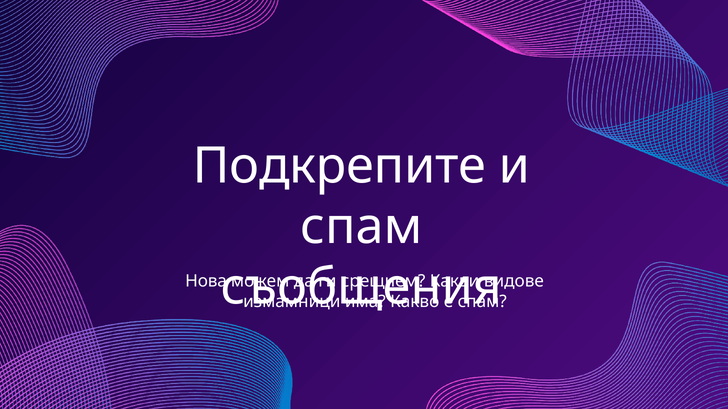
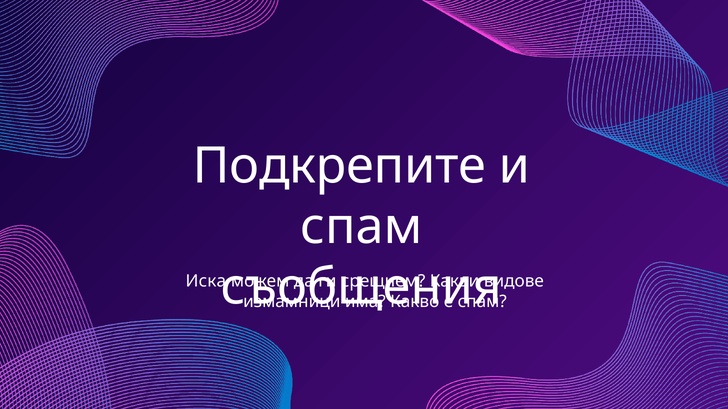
Нова: Нова -> Иска
